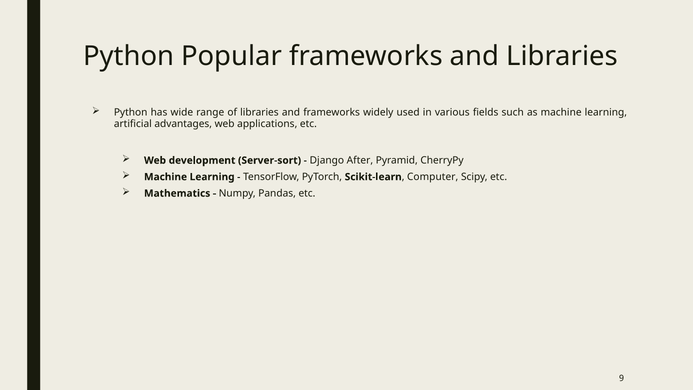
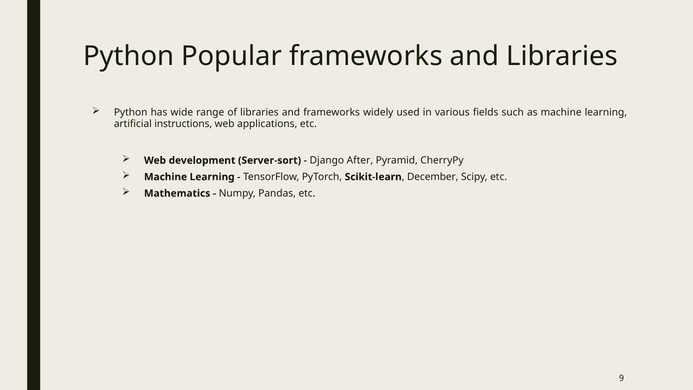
advantages: advantages -> instructions
Computer: Computer -> December
